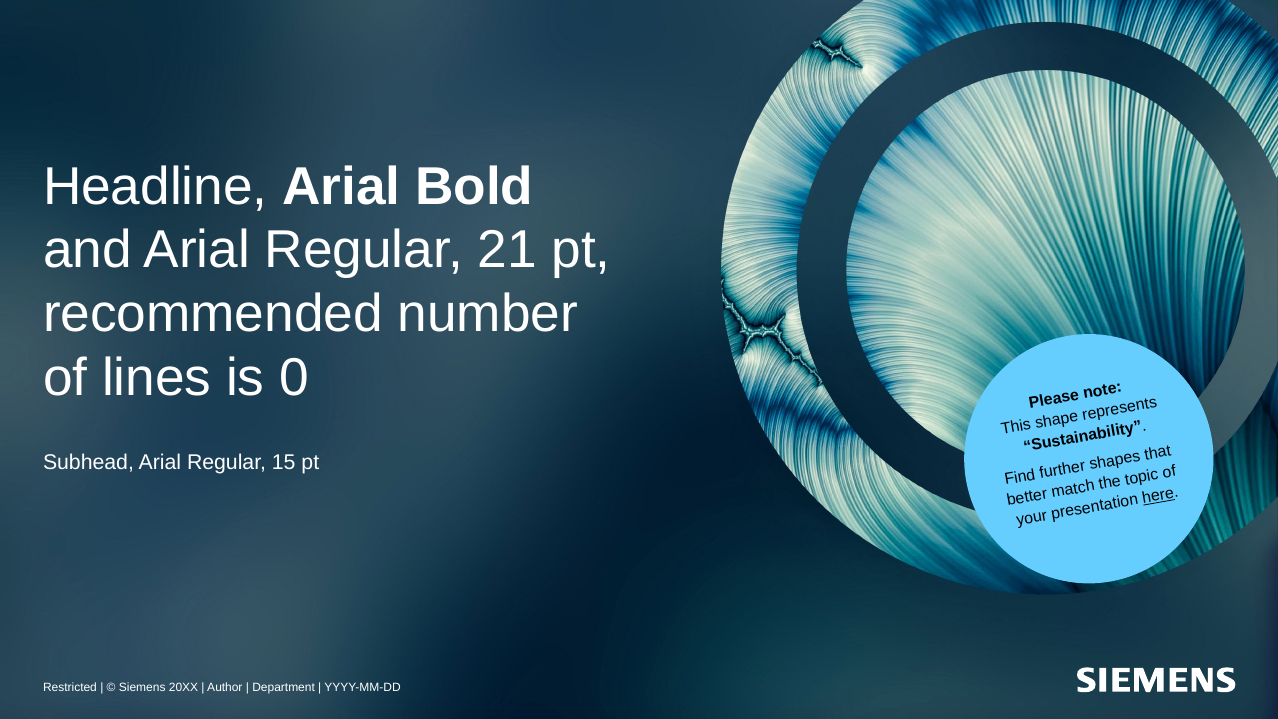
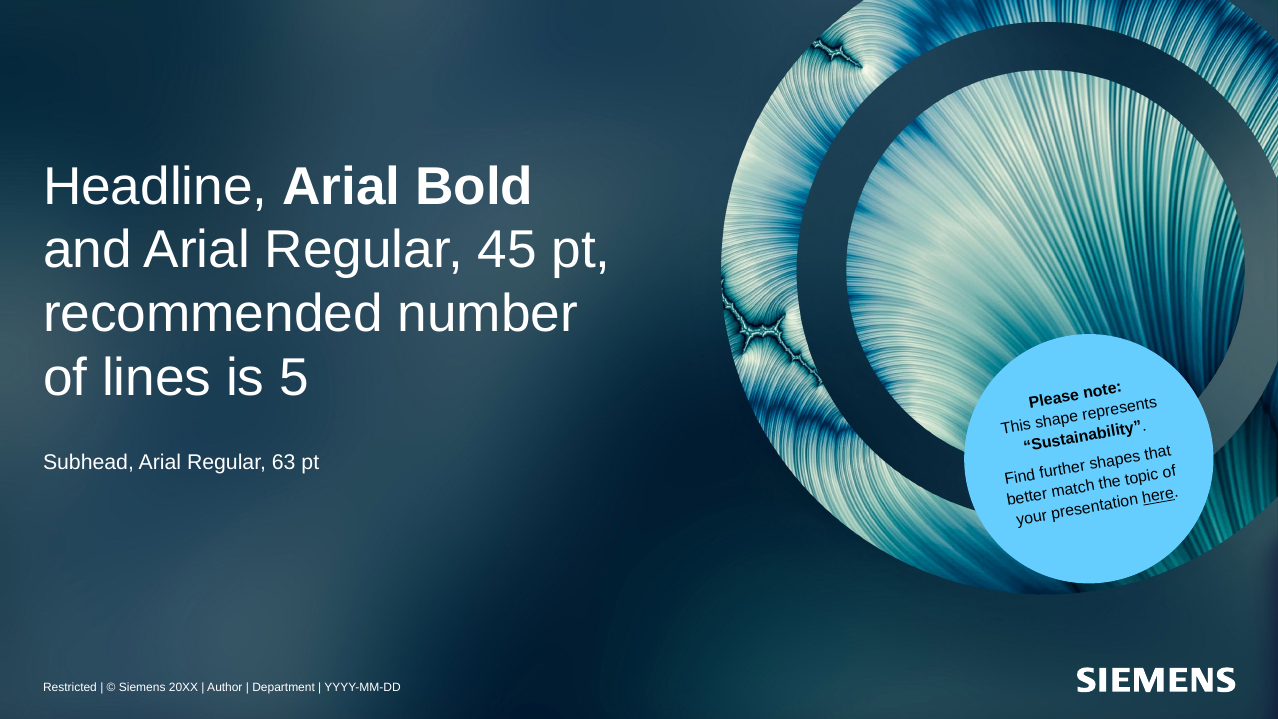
21: 21 -> 45
0: 0 -> 5
15: 15 -> 63
